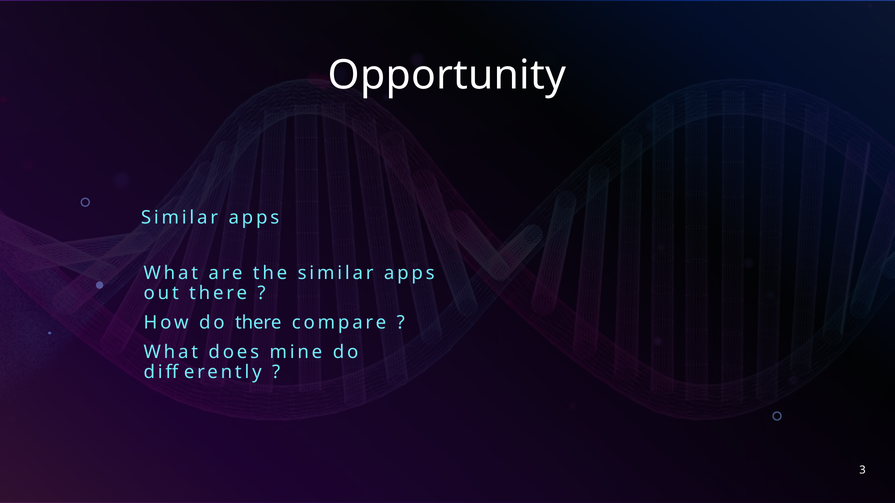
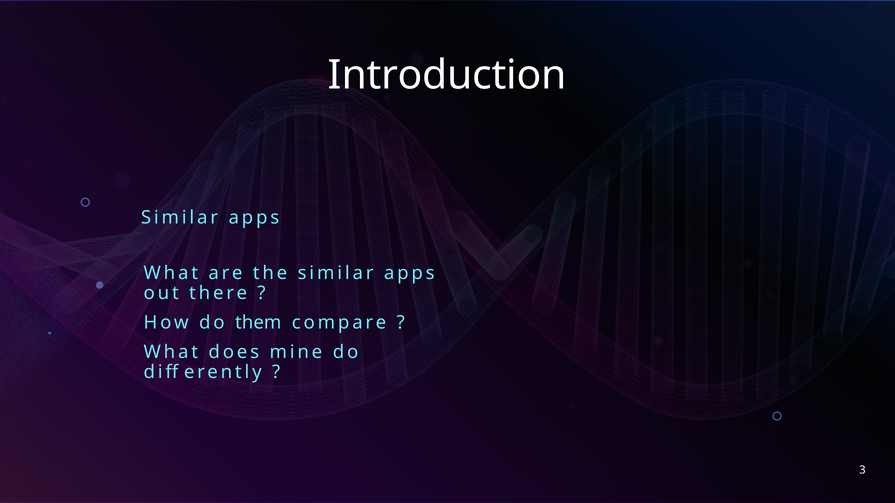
Opportunity: Opportunity -> Introduction
do there: there -> them
